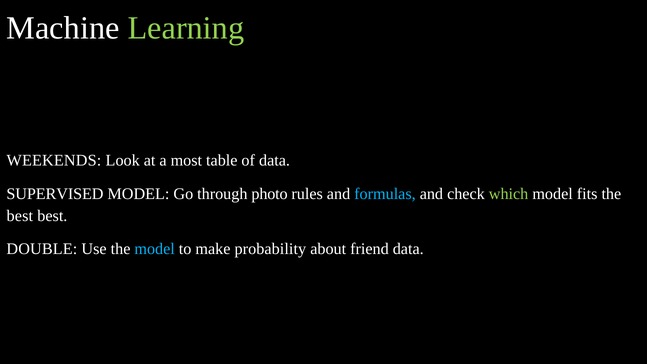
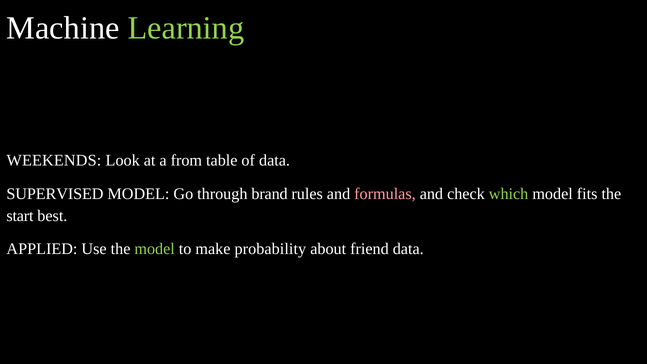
most: most -> from
photo: photo -> brand
formulas colour: light blue -> pink
best at (20, 216): best -> start
DOUBLE: DOUBLE -> APPLIED
model at (155, 249) colour: light blue -> light green
